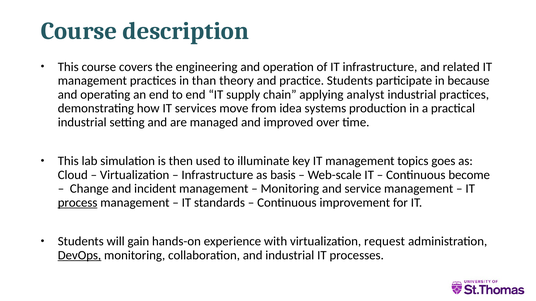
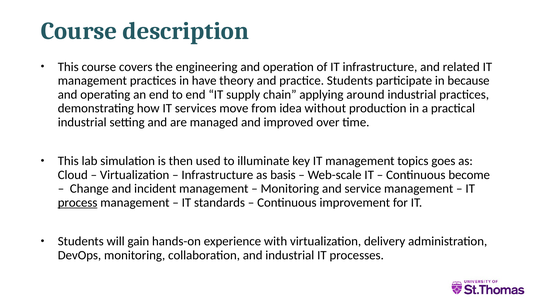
than: than -> have
analyst: analyst -> around
systems: systems -> without
request: request -> delivery
DevOps underline: present -> none
